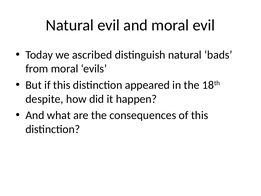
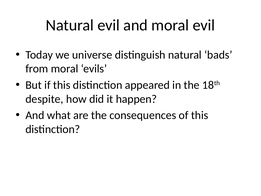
ascribed: ascribed -> universe
